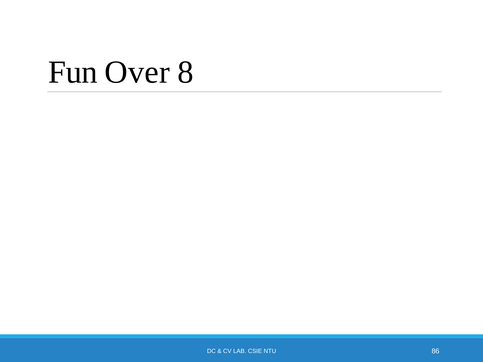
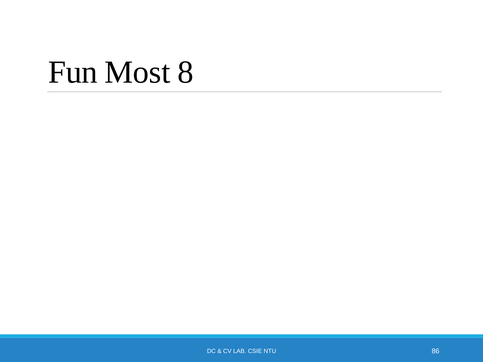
Over: Over -> Most
